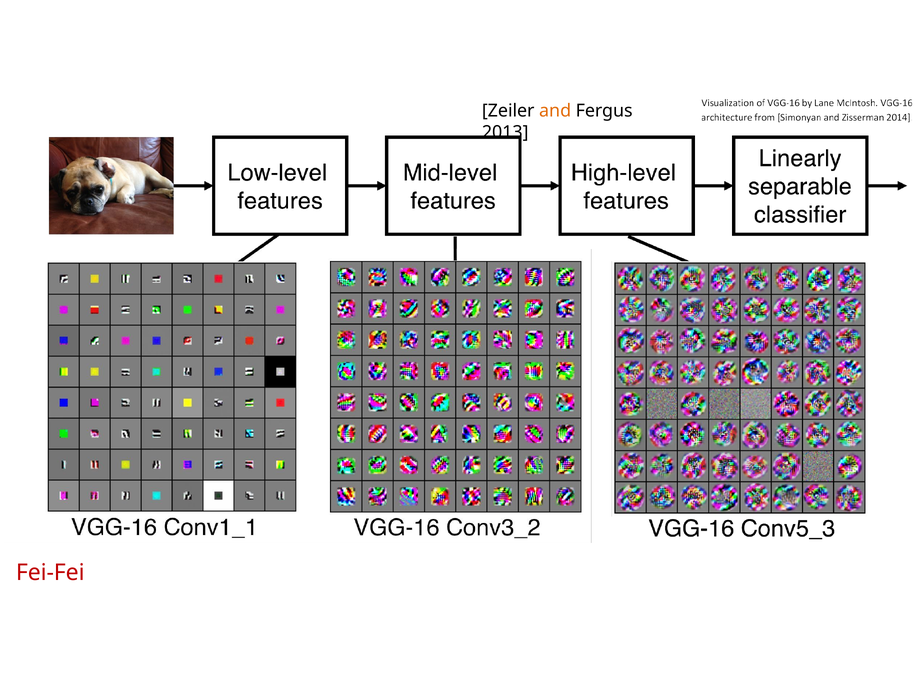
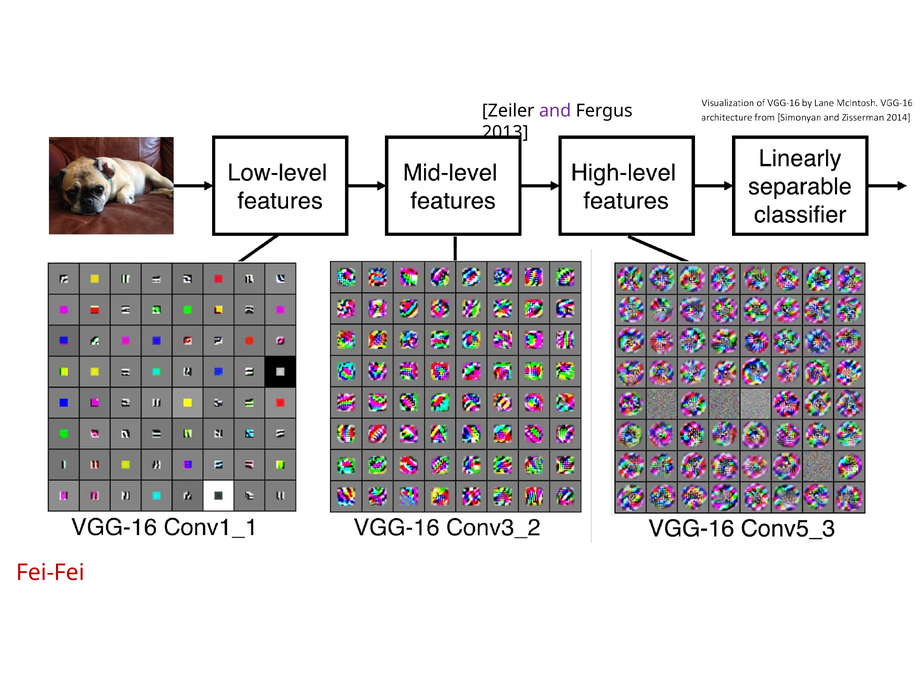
and colour: orange -> purple
